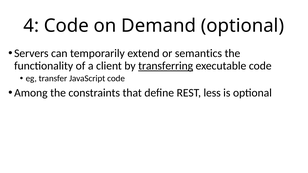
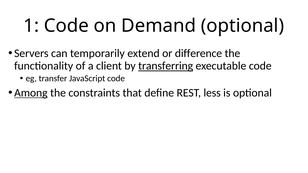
4: 4 -> 1
semantics: semantics -> difference
Among underline: none -> present
